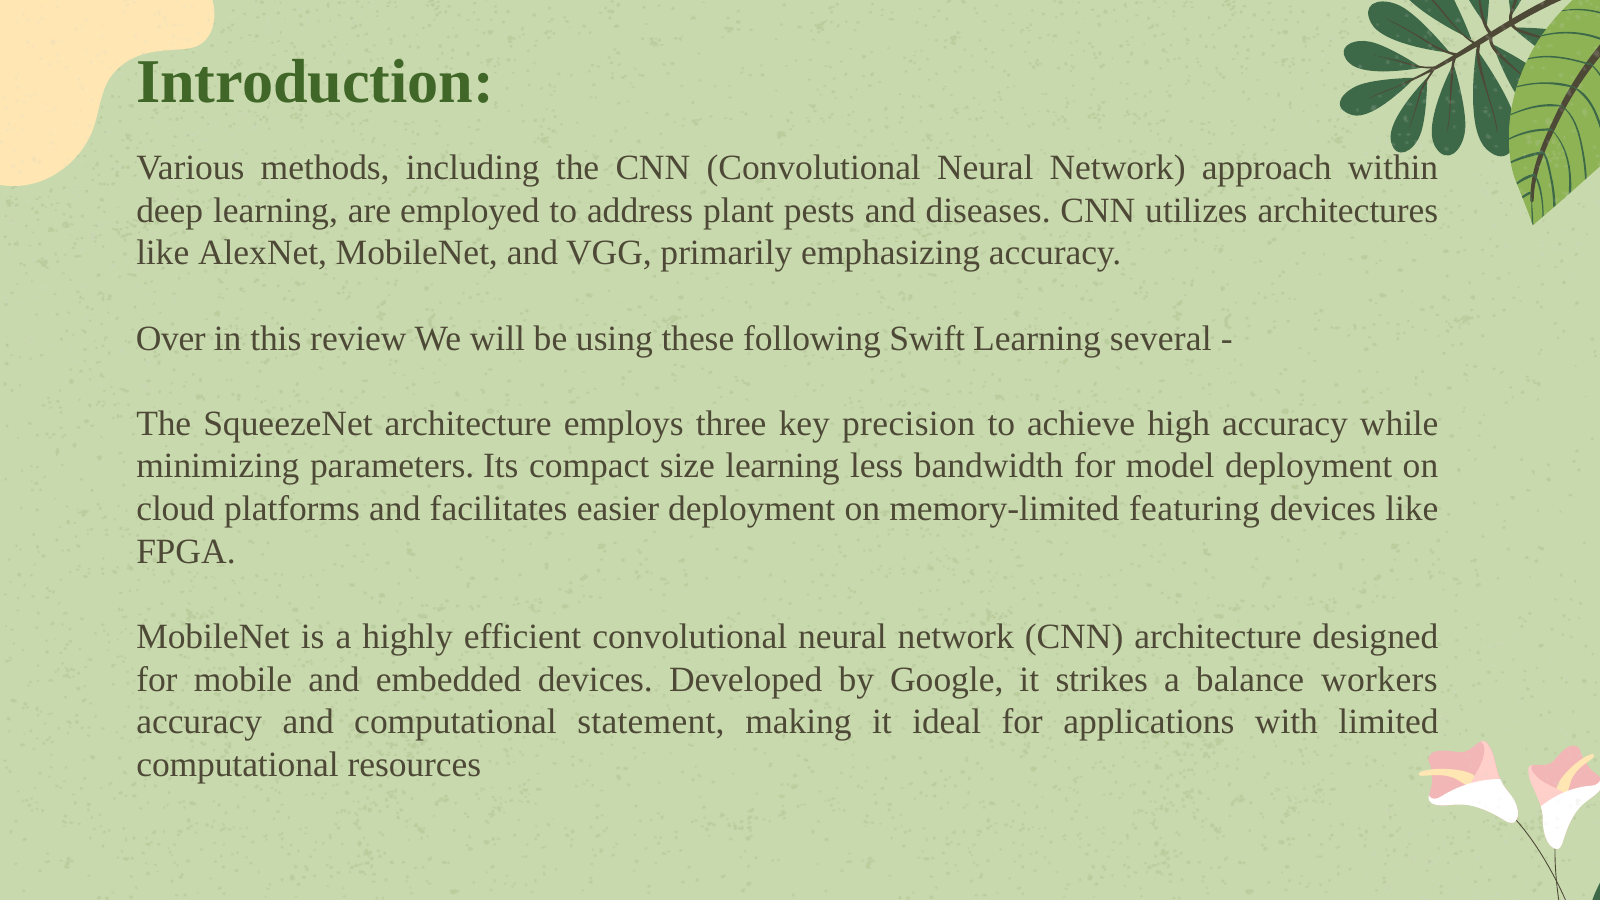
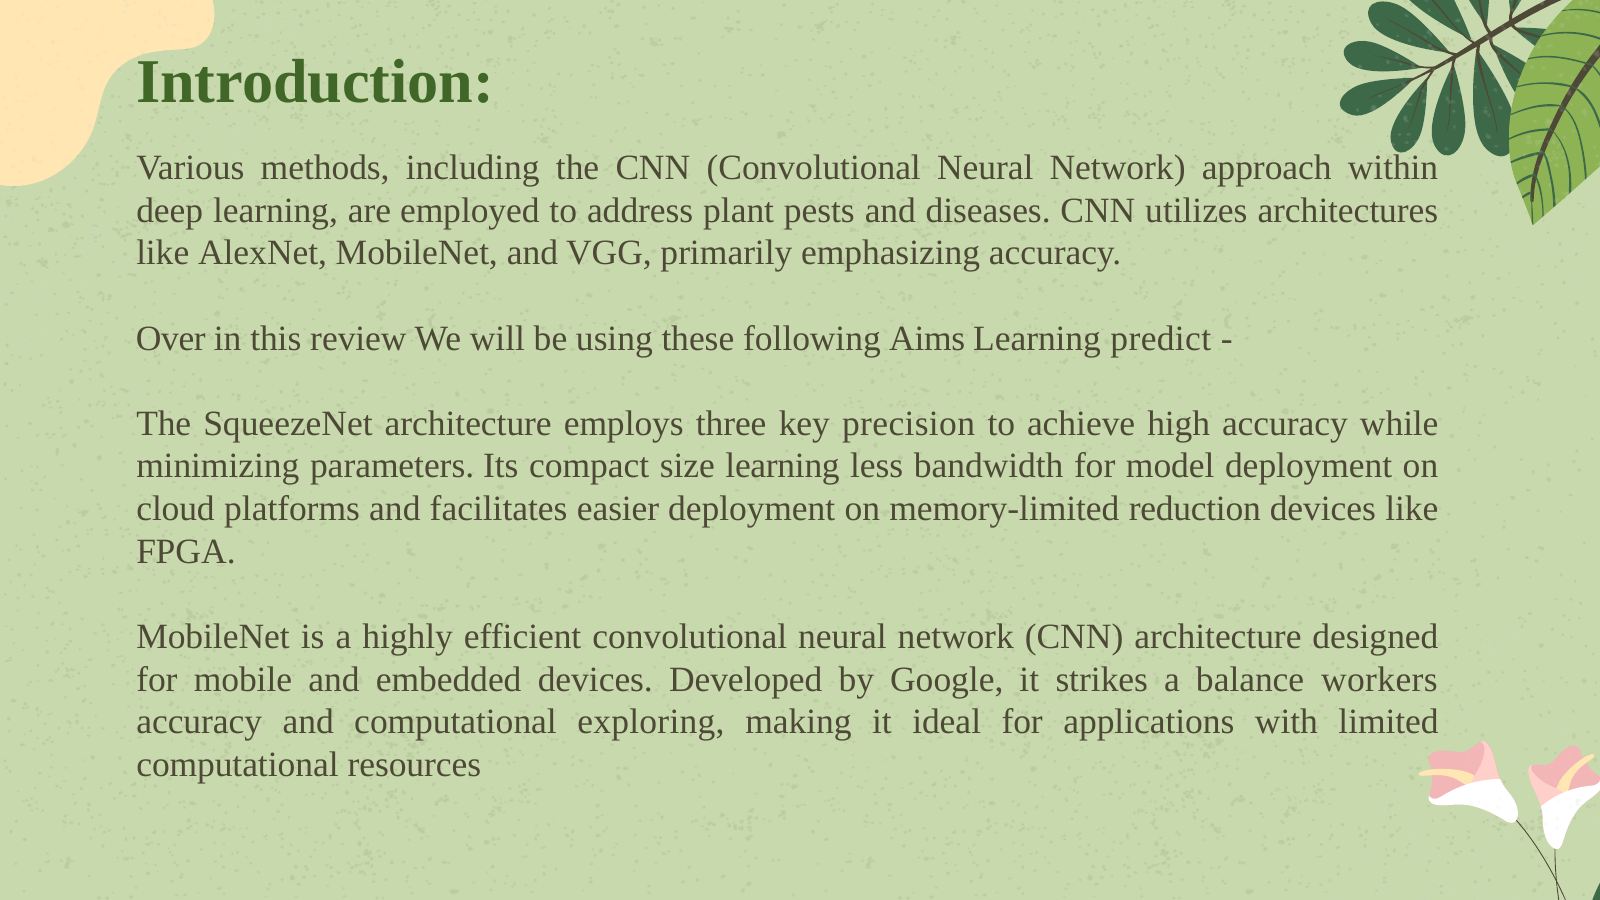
Swift: Swift -> Aims
several: several -> predict
featuring: featuring -> reduction
statement: statement -> exploring
